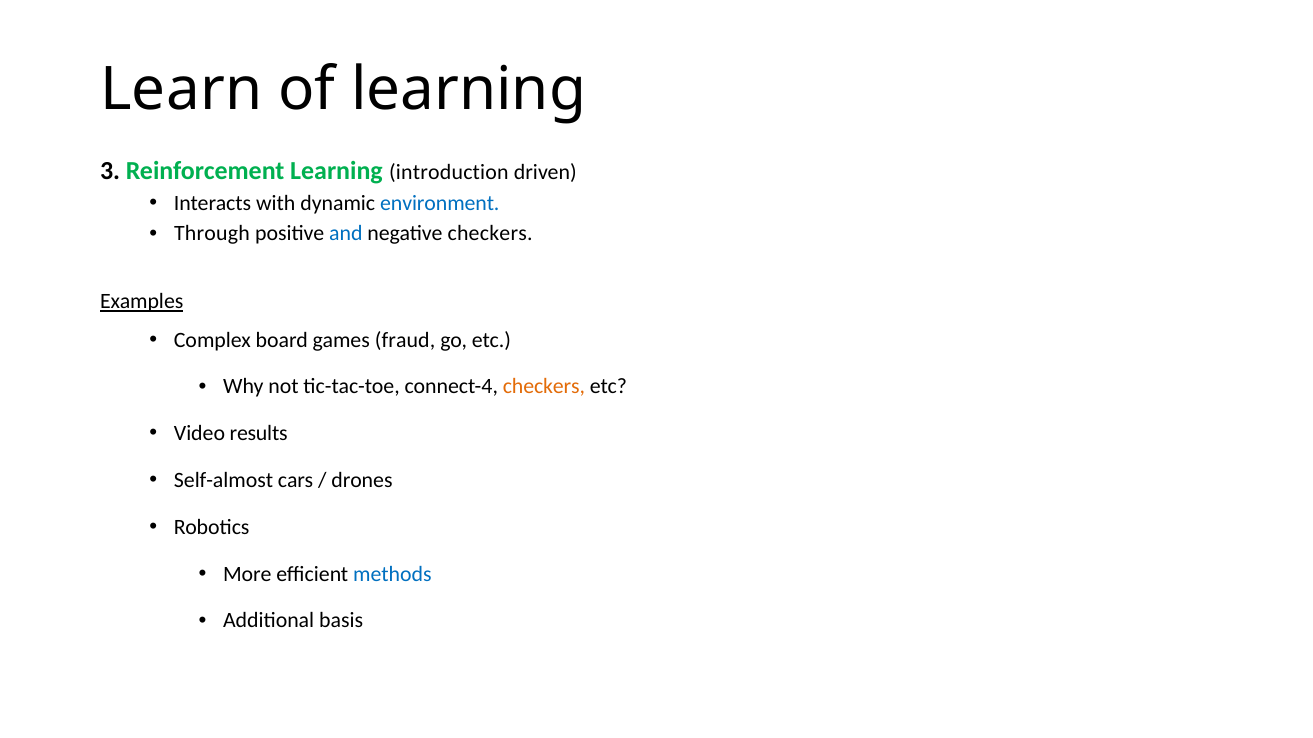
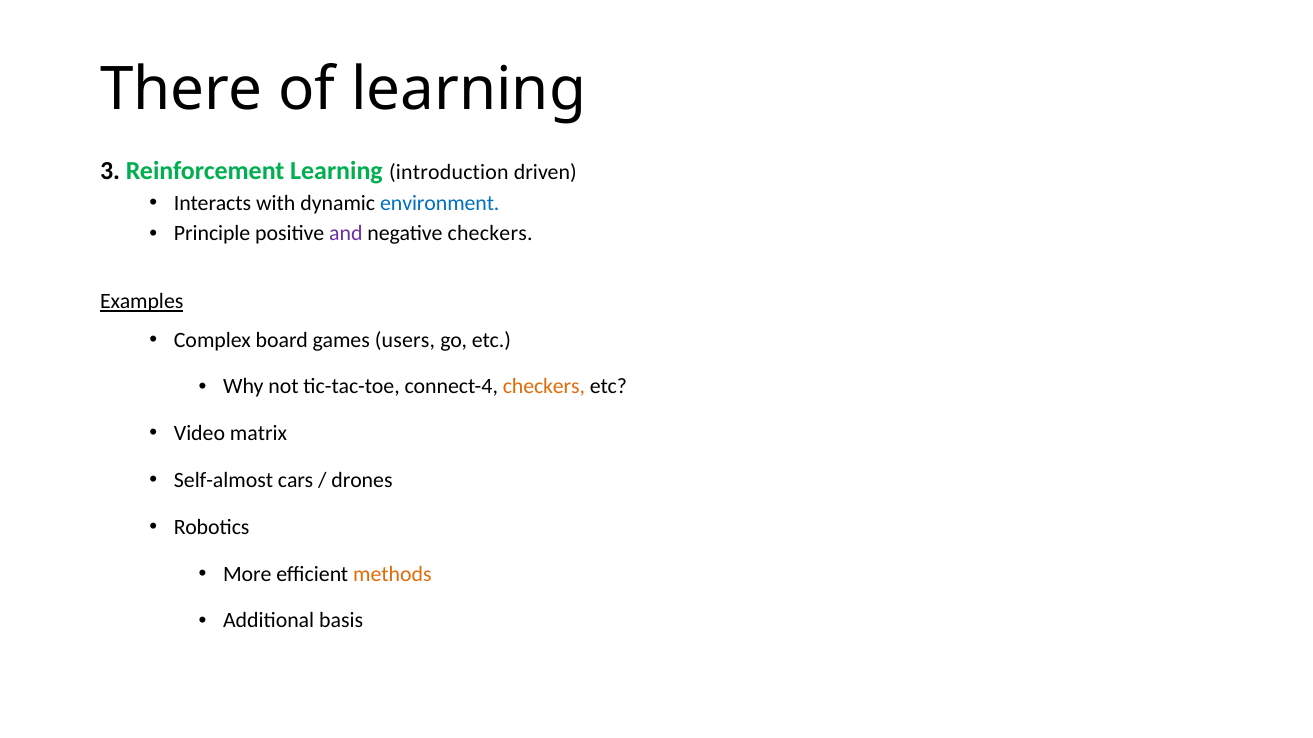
Learn: Learn -> There
Through: Through -> Principle
and colour: blue -> purple
fraud: fraud -> users
results: results -> matrix
methods colour: blue -> orange
